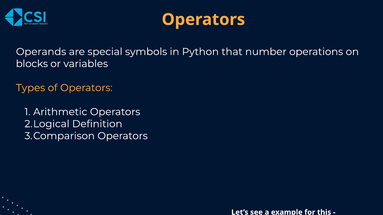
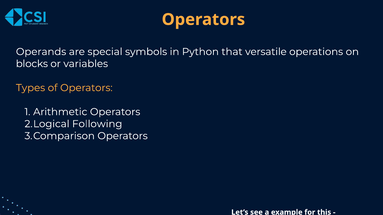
number: number -> versatile
Definition: Definition -> Following
